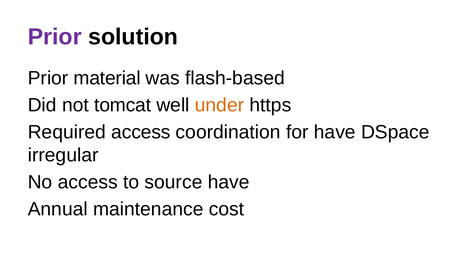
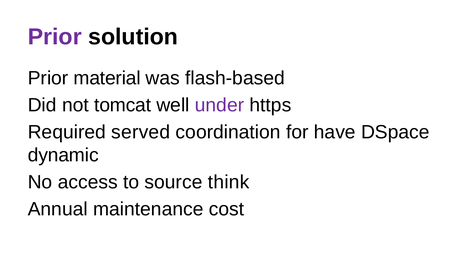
under colour: orange -> purple
Required access: access -> served
irregular: irregular -> dynamic
source have: have -> think
